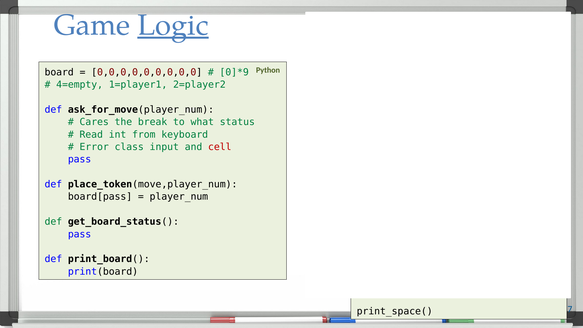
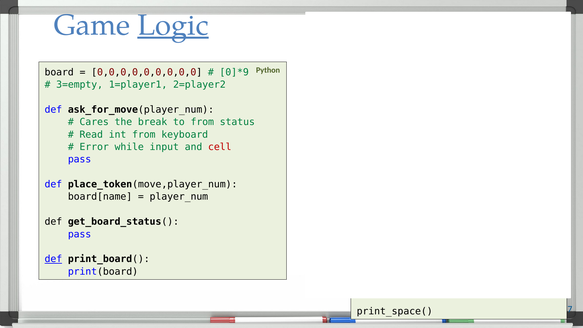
4=empty: 4=empty -> 3=empty
to what: what -> from
Error class: class -> while
board[pass: board[pass -> board[name
def at (53, 222) colour: green -> black
def at (53, 259) underline: none -> present
